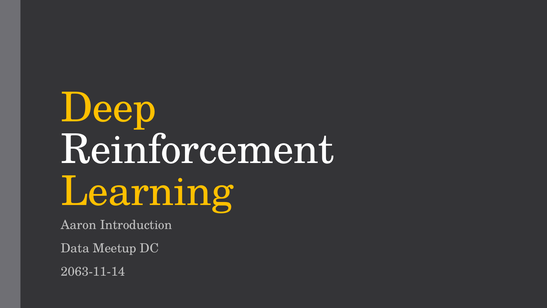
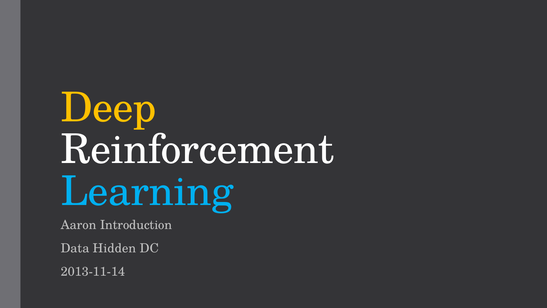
Learning colour: yellow -> light blue
Meetup: Meetup -> Hidden
2063-11-14: 2063-11-14 -> 2013-11-14
